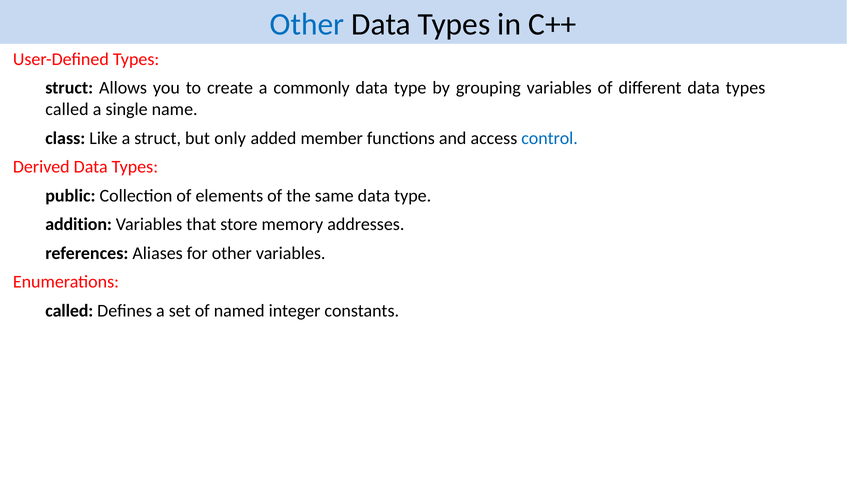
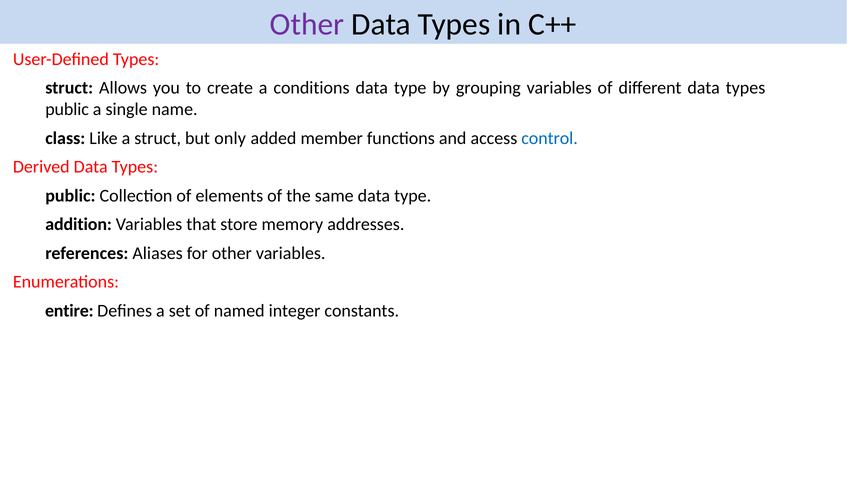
Other at (307, 24) colour: blue -> purple
commonly: commonly -> conditions
called at (67, 109): called -> public
called at (69, 311): called -> entire
